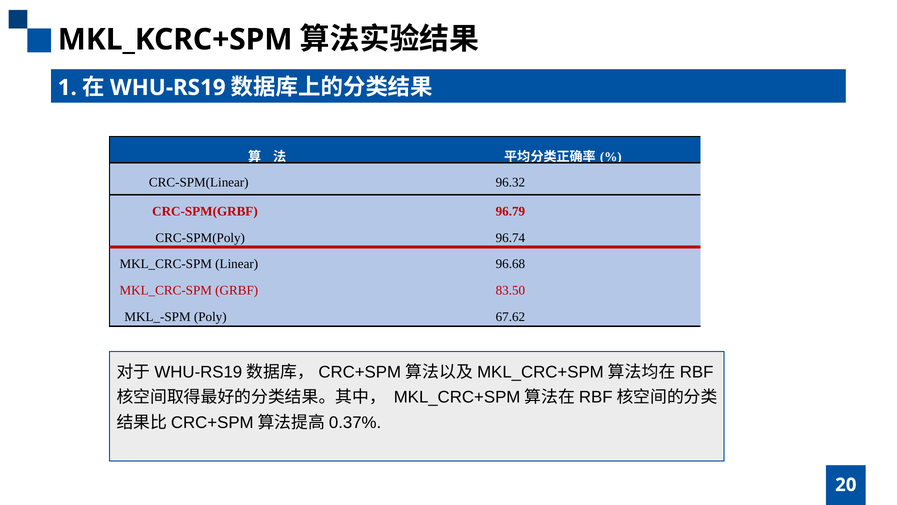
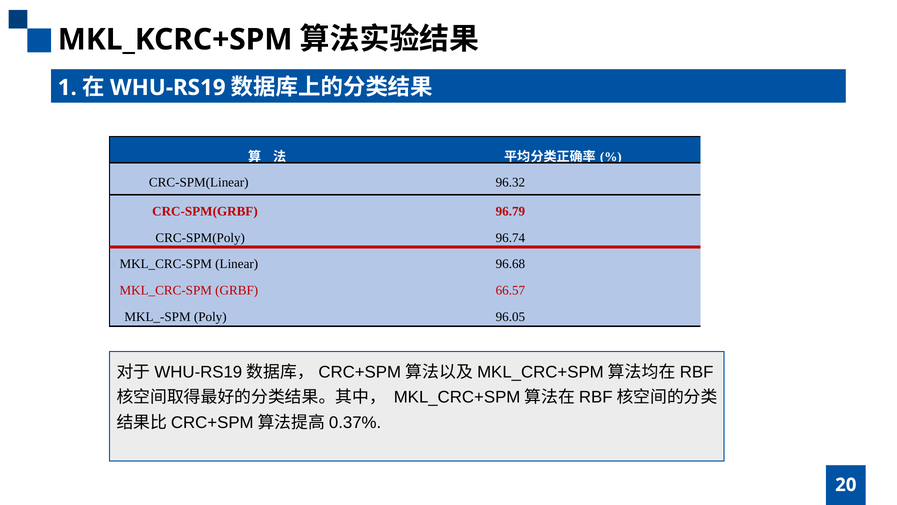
83.50: 83.50 -> 66.57
67.62: 67.62 -> 96.05
